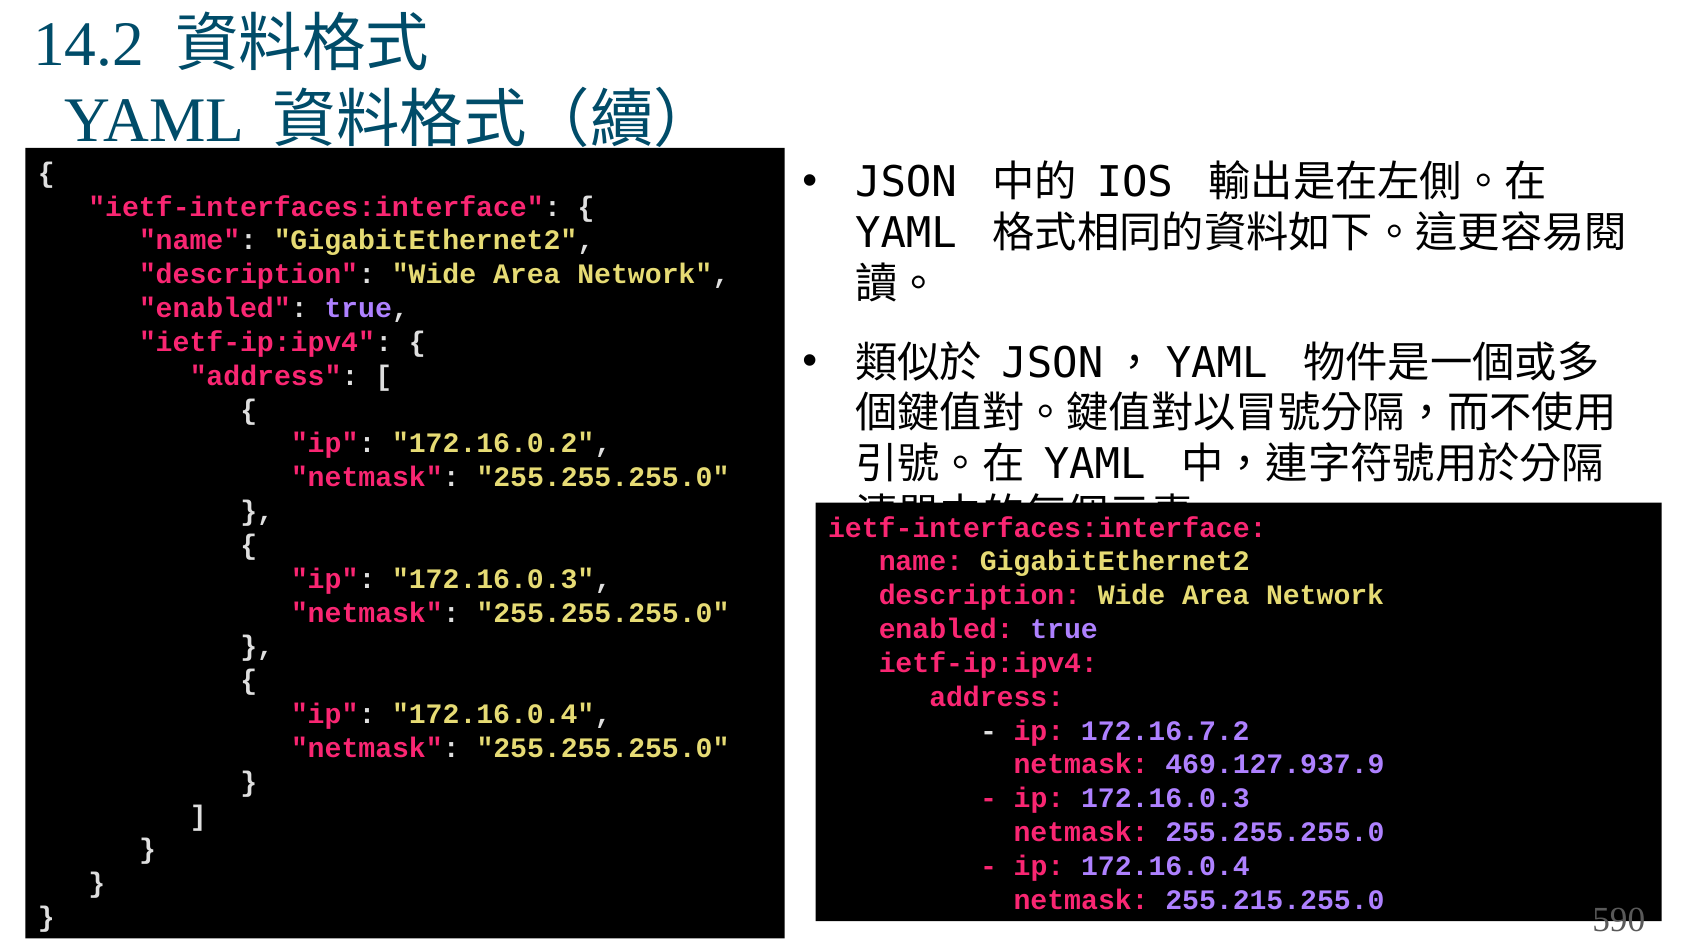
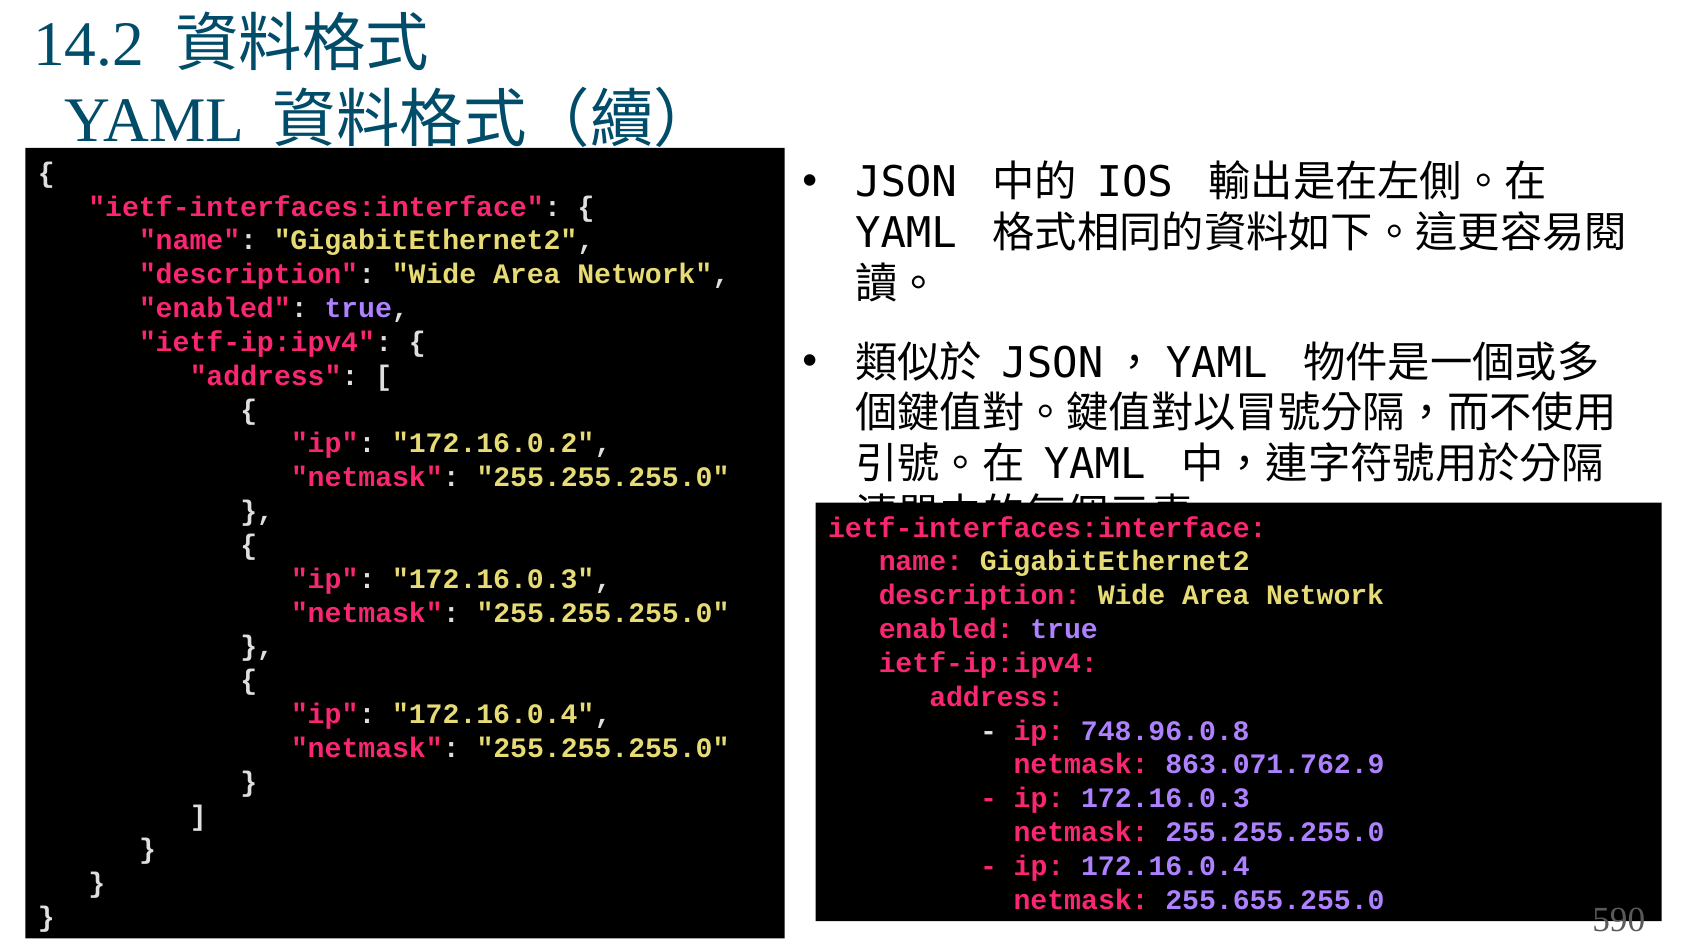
172.16.7.2: 172.16.7.2 -> 748.96.0.8
469.127.937.9: 469.127.937.9 -> 863.071.762.9
255.215.255.0: 255.215.255.0 -> 255.655.255.0
